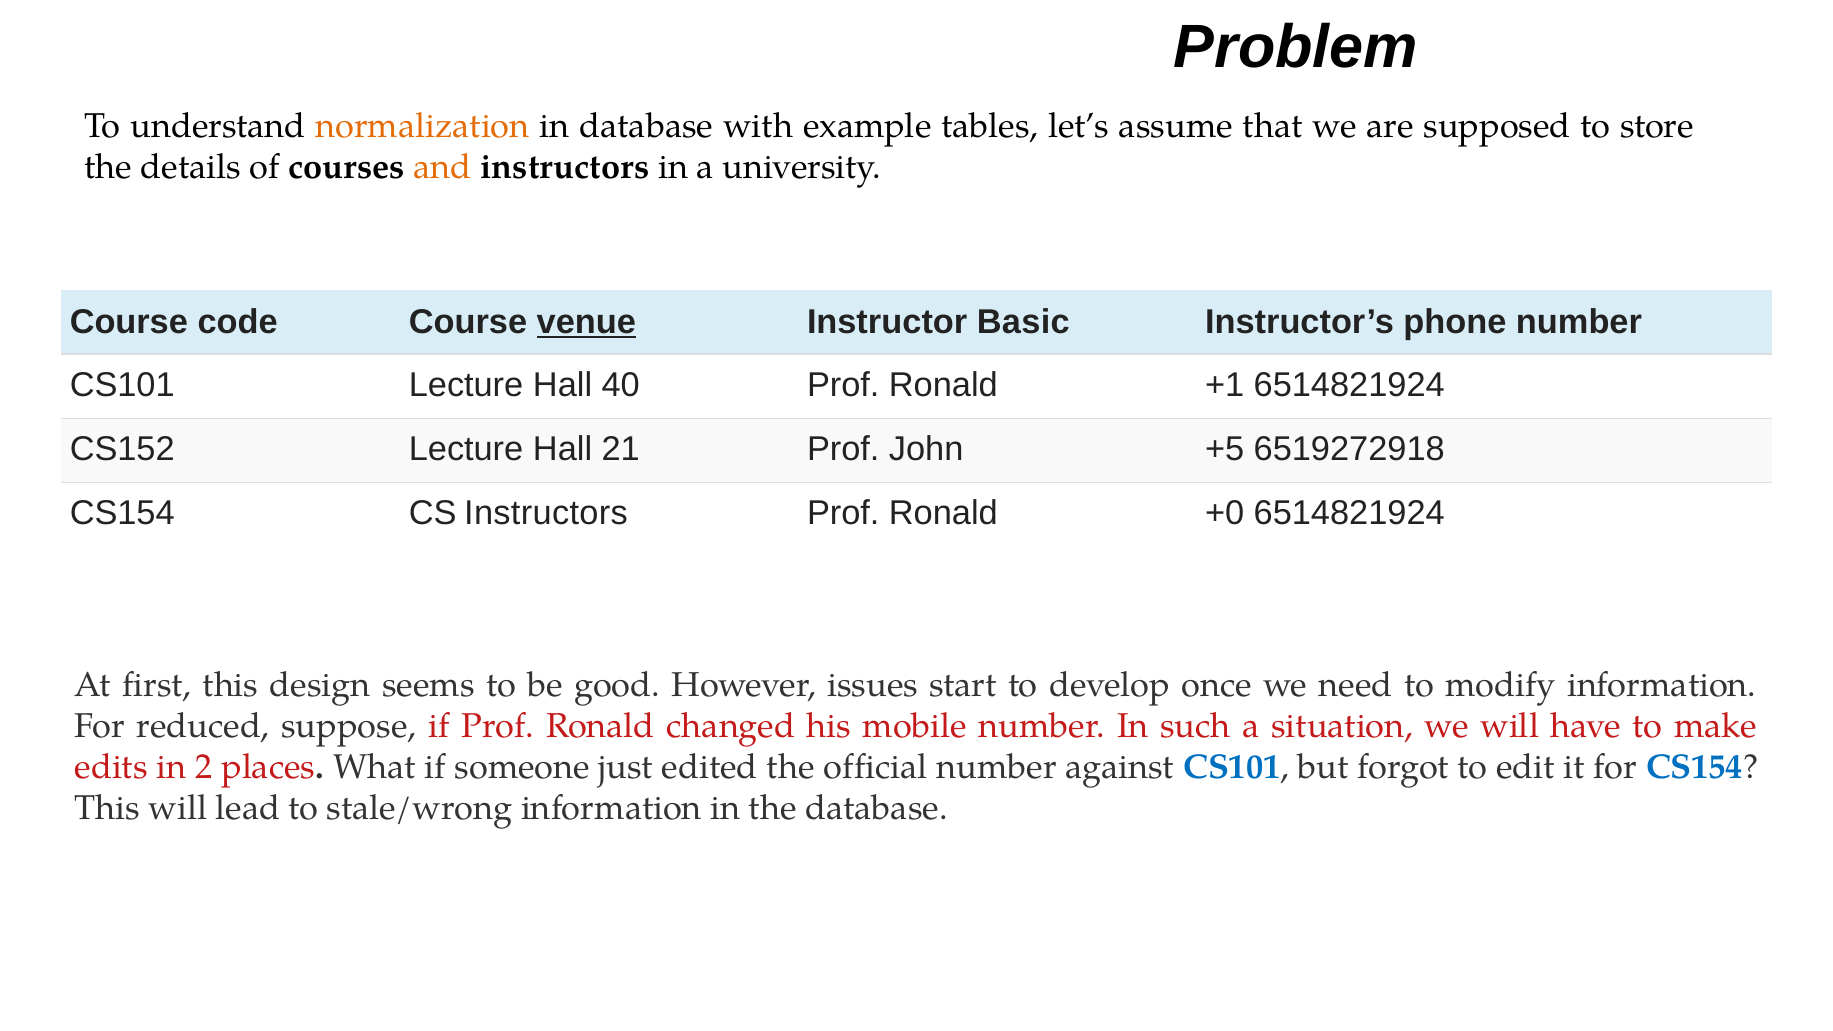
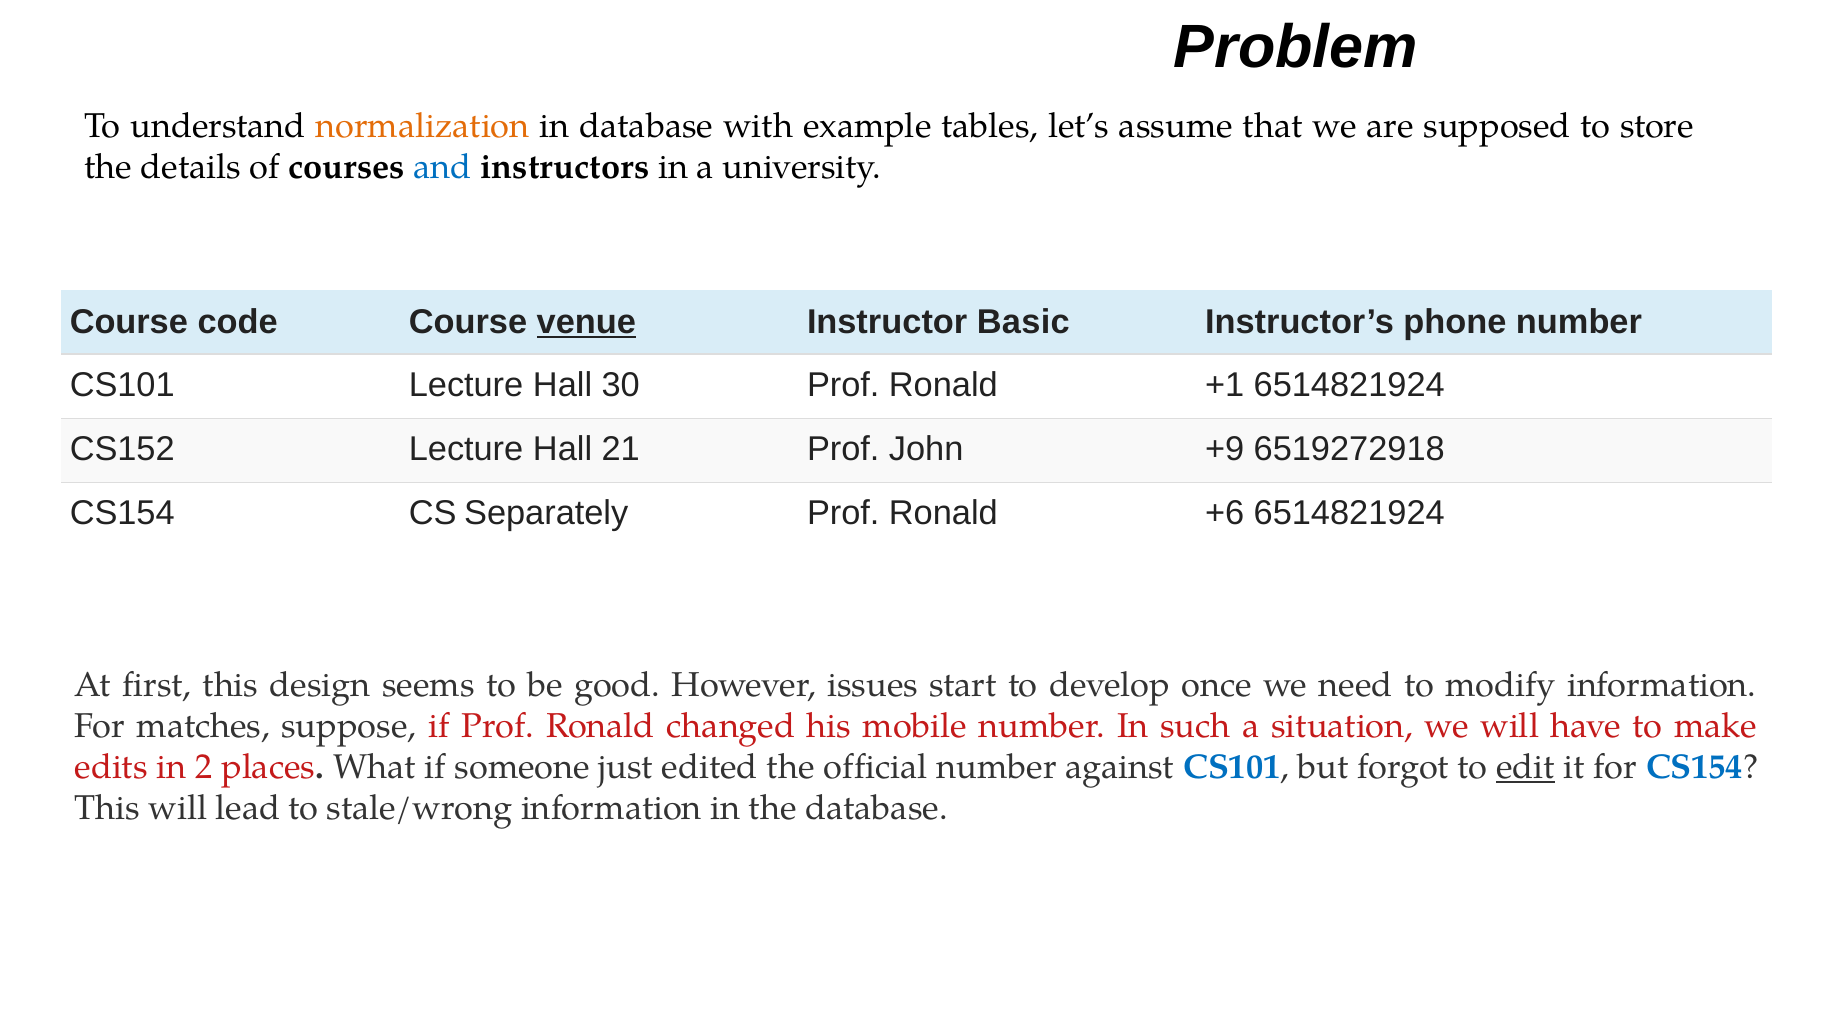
and colour: orange -> blue
40: 40 -> 30
+5: +5 -> +9
CS Instructors: Instructors -> Separately
+0: +0 -> +6
reduced: reduced -> matches
edit underline: none -> present
